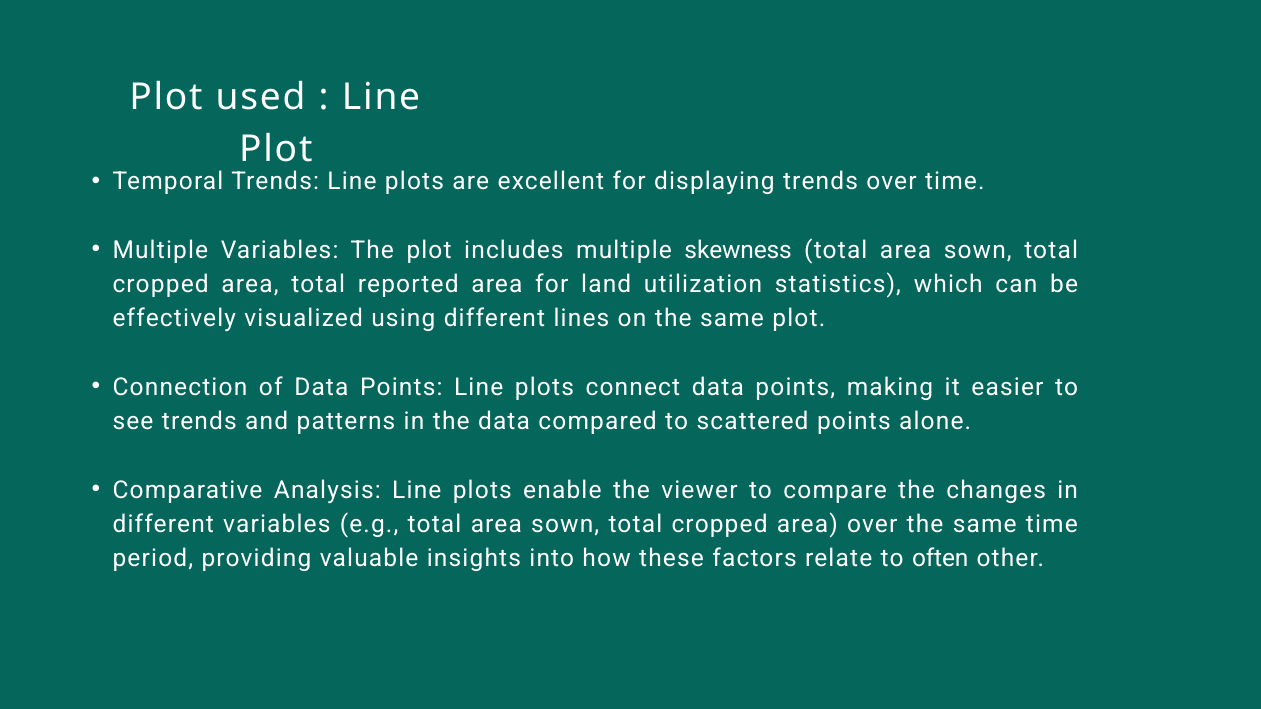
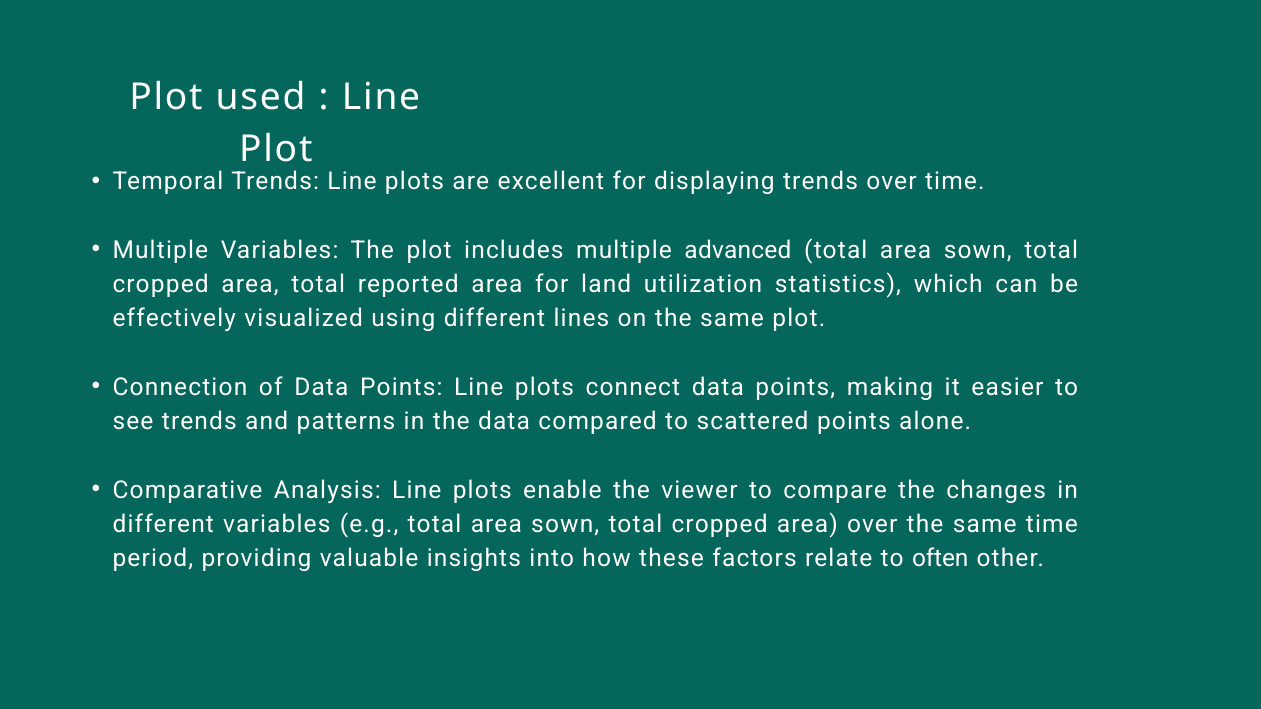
skewness: skewness -> advanced
